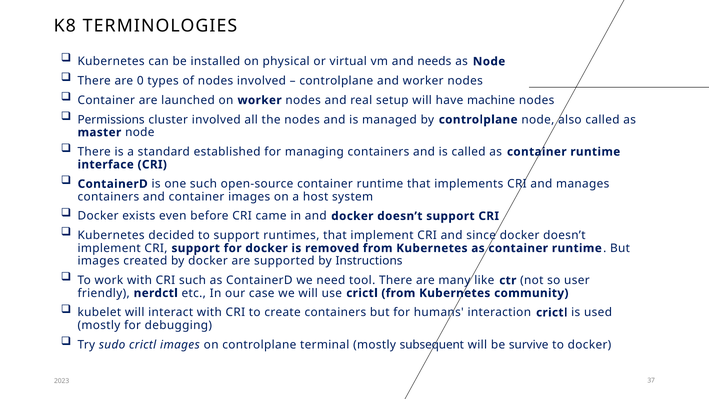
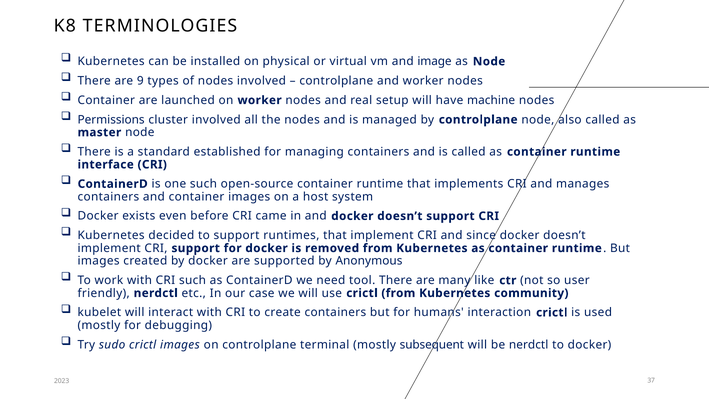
needs: needs -> image
0: 0 -> 9
Instructions: Instructions -> Anonymous
be survive: survive -> nerdctl
